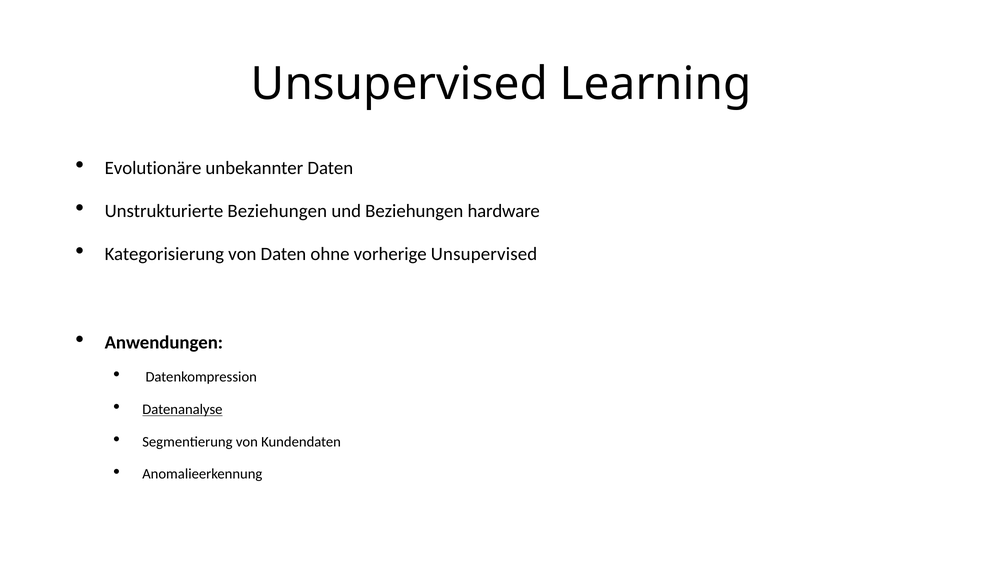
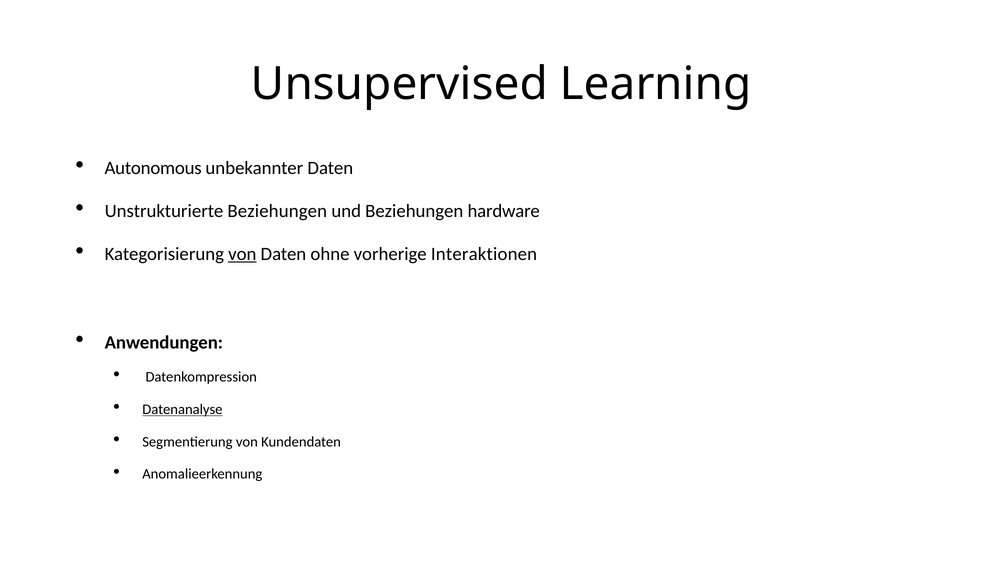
Evolutionäre: Evolutionäre -> Autonomous
von at (242, 254) underline: none -> present
vorherige Unsupervised: Unsupervised -> Interaktionen
